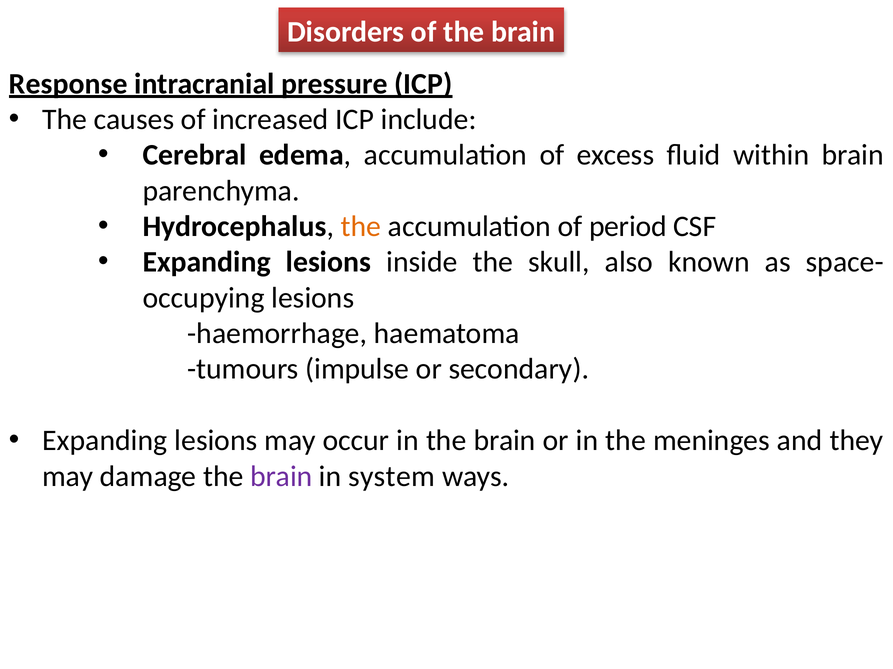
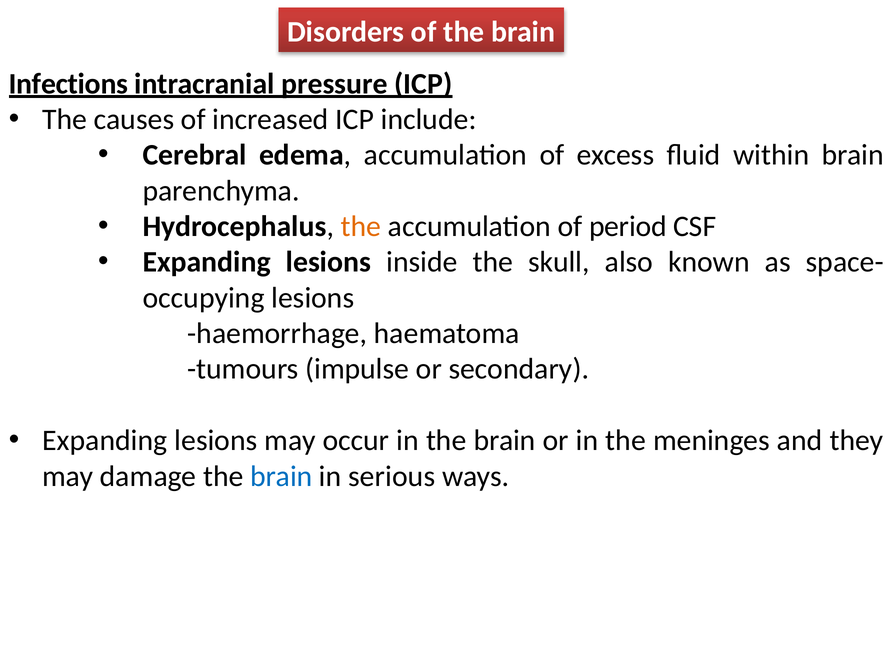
Response: Response -> Infections
brain at (281, 477) colour: purple -> blue
system: system -> serious
